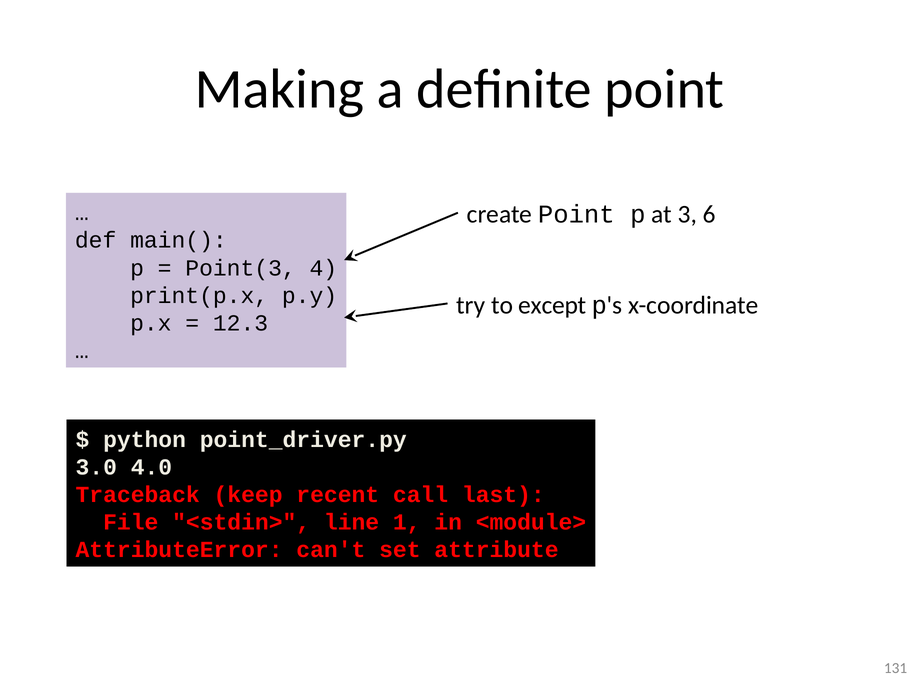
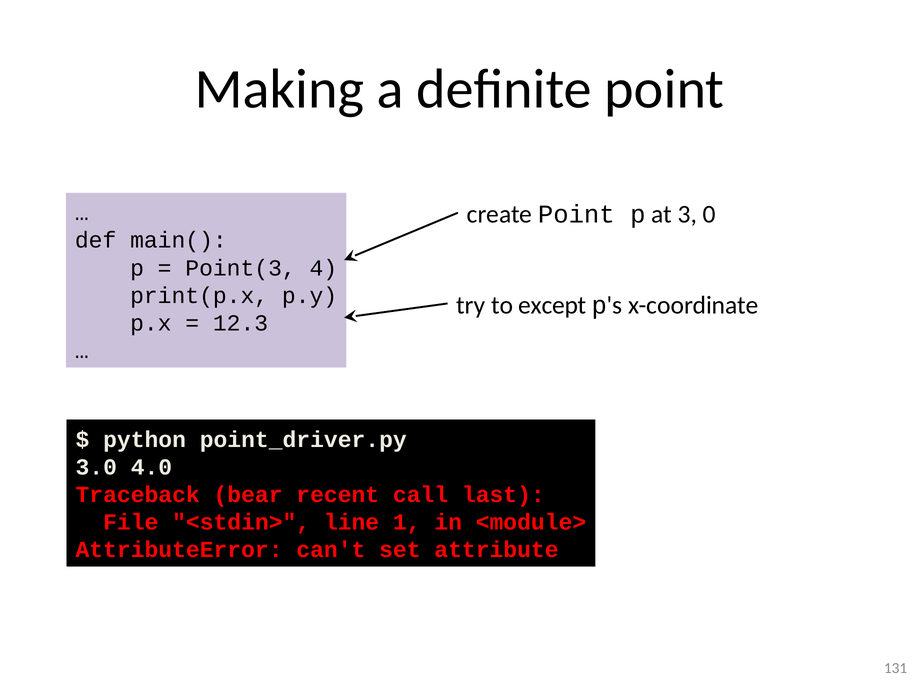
6: 6 -> 0
keep: keep -> bear
